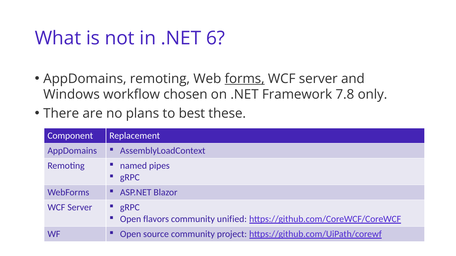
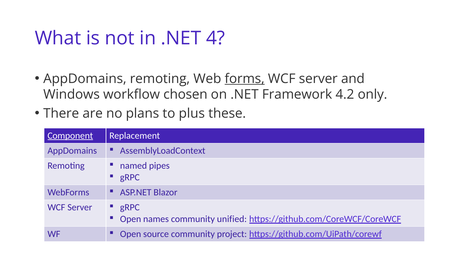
6: 6 -> 4
7.8: 7.8 -> 4.2
best: best -> plus
Component underline: none -> present
flavors: flavors -> names
